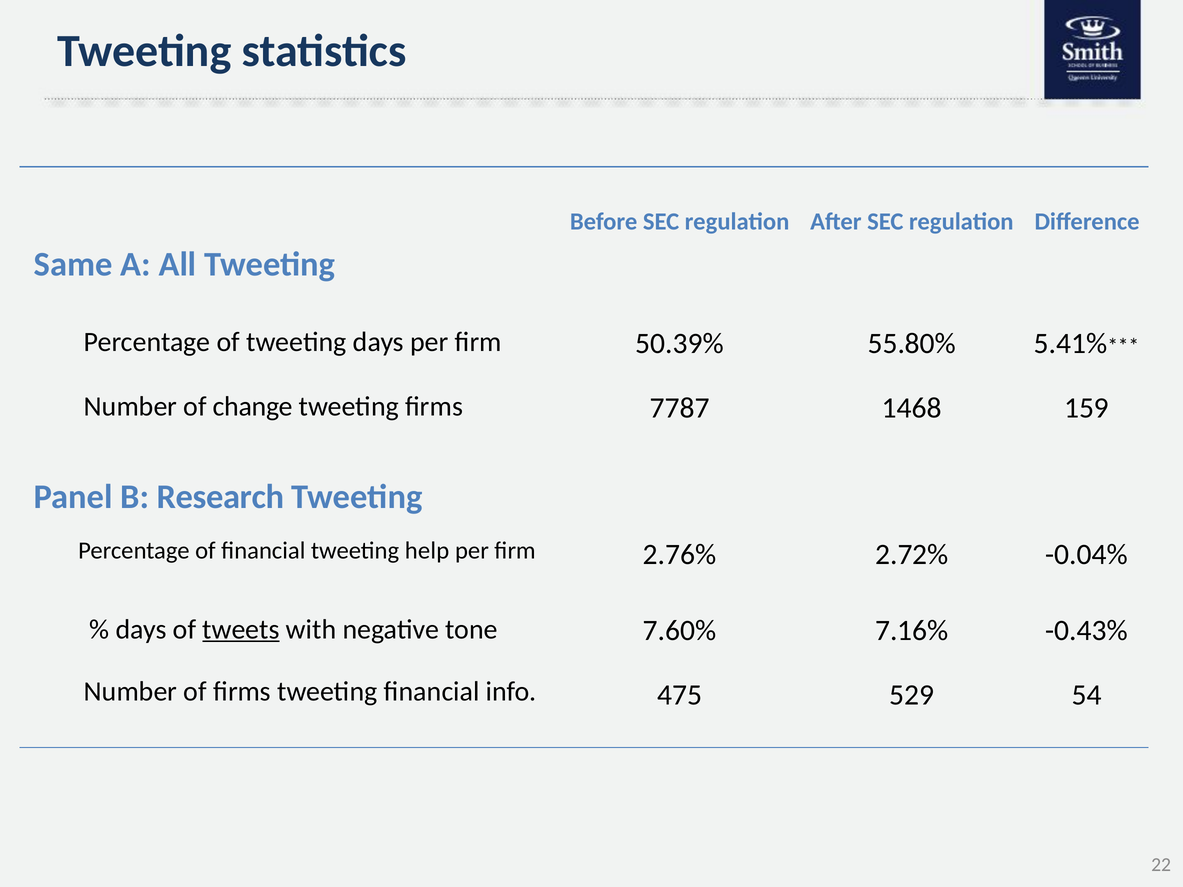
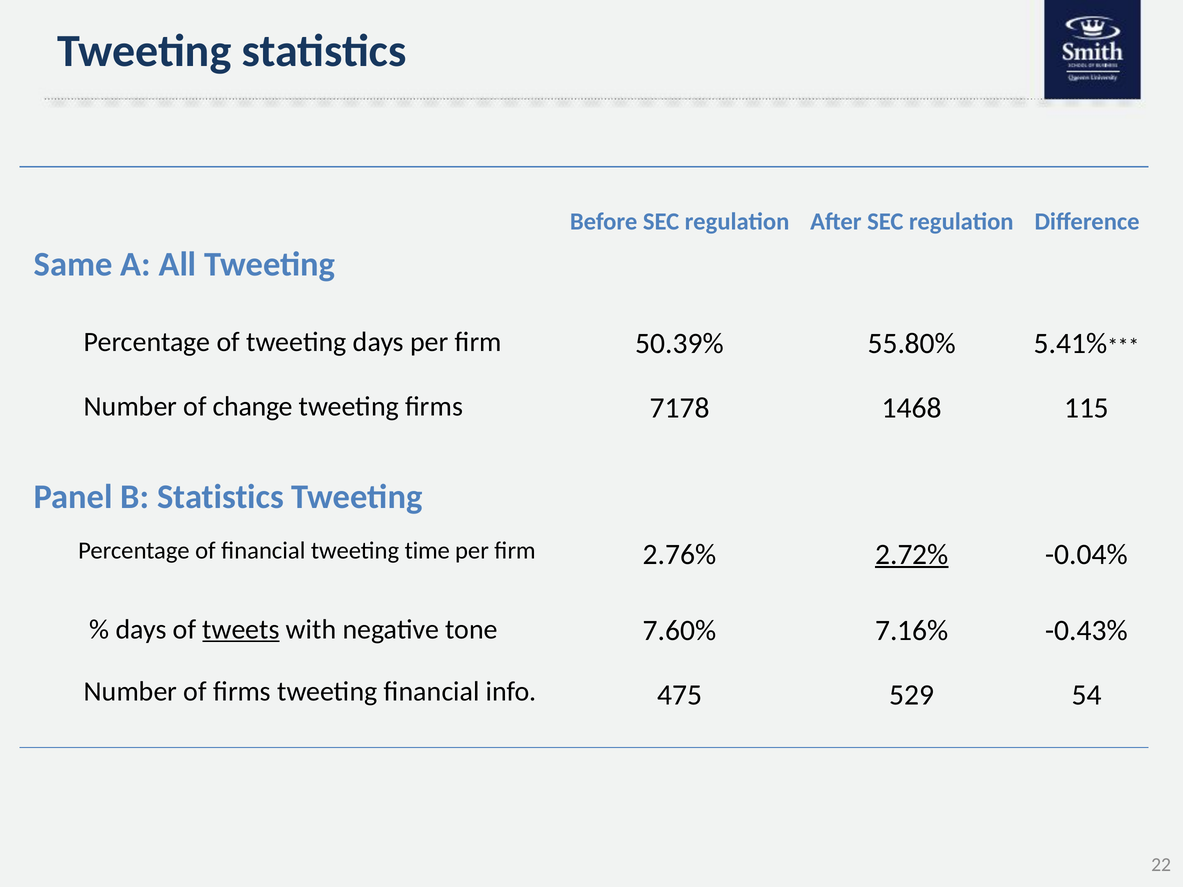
7787: 7787 -> 7178
159: 159 -> 115
B Research: Research -> Statistics
help: help -> time
2.72% underline: none -> present
